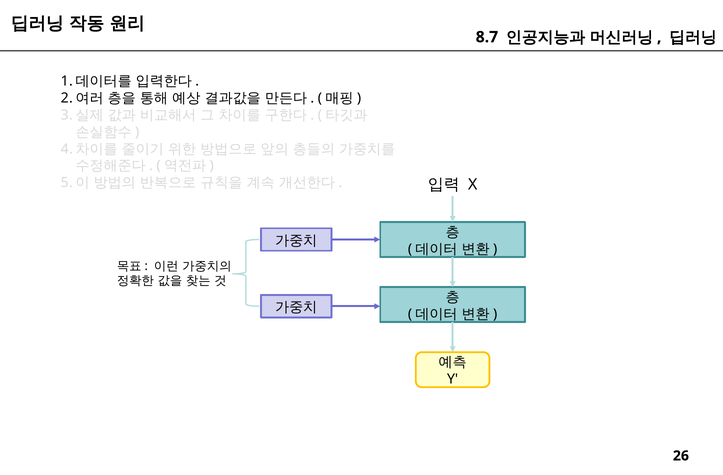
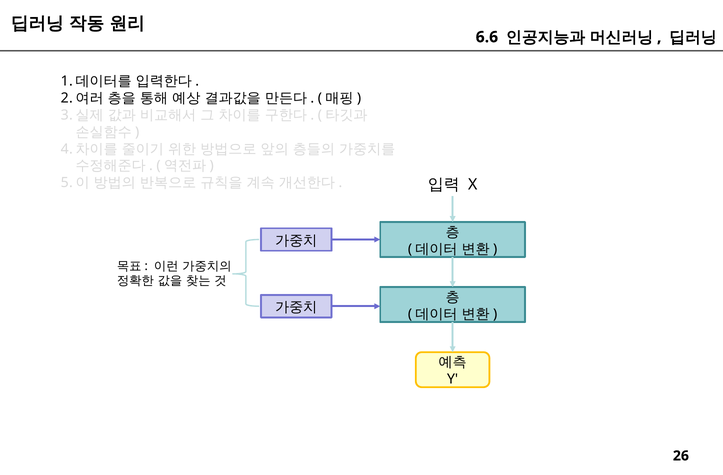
8.7: 8.7 -> 6.6
